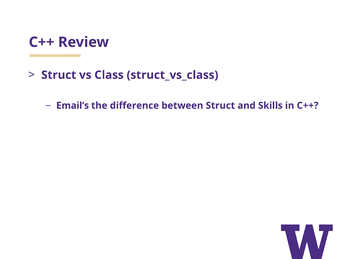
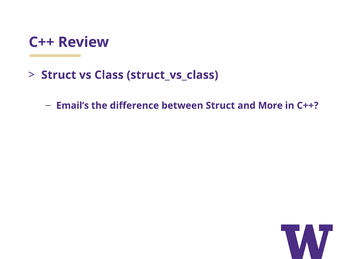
Skills: Skills -> More
